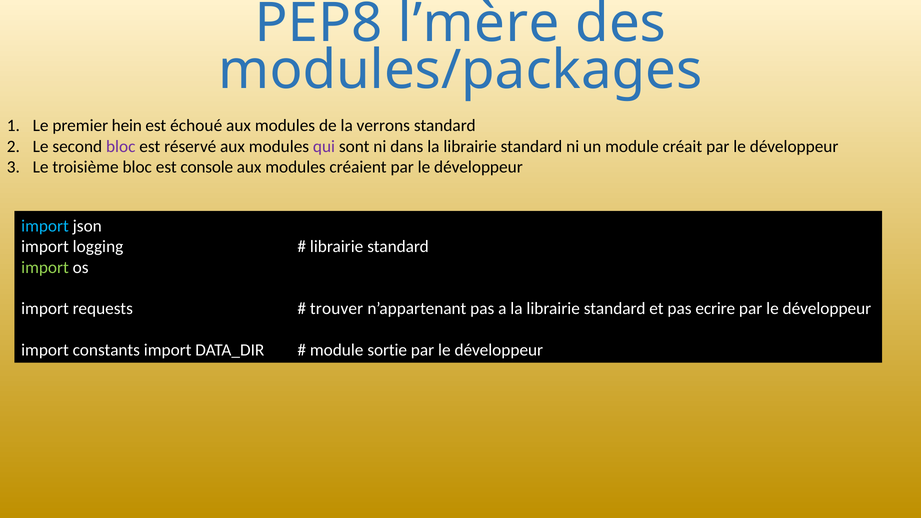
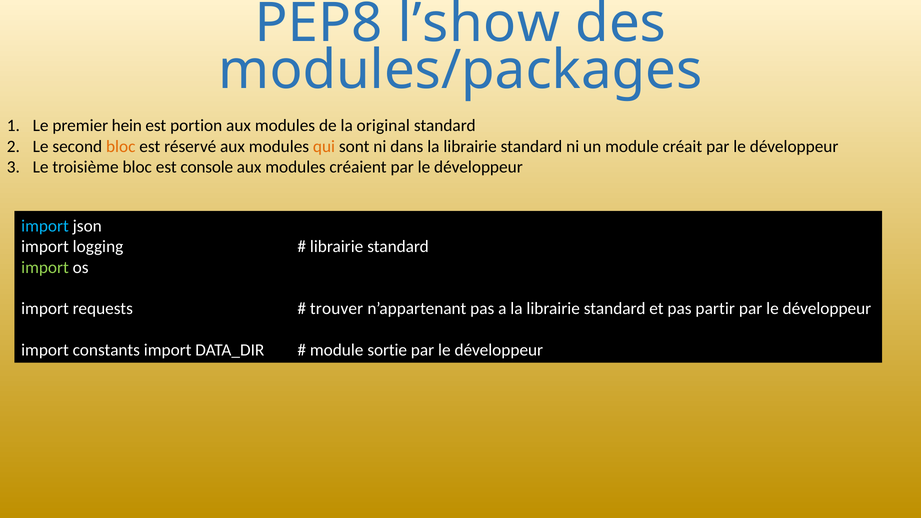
l’mère: l’mère -> l’show
échoué: échoué -> portion
verrons: verrons -> original
bloc at (121, 146) colour: purple -> orange
qui colour: purple -> orange
ecrire: ecrire -> partir
